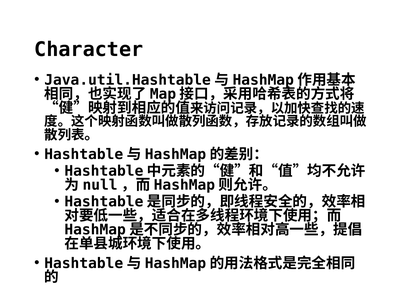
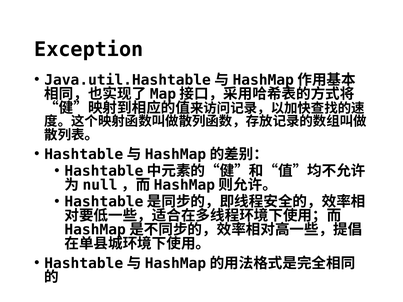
Character: Character -> Exception
